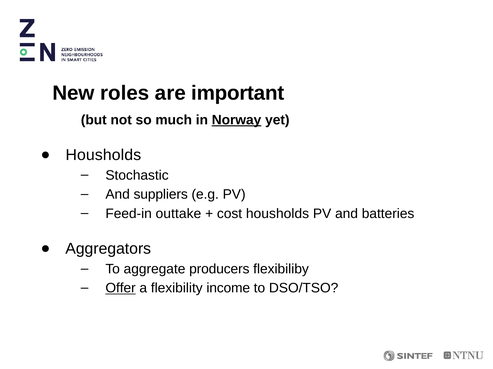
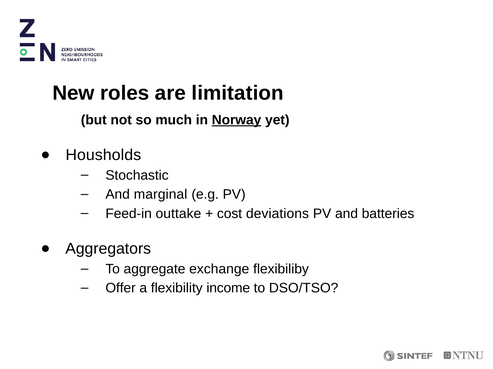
important: important -> limitation
suppliers: suppliers -> marginal
cost housholds: housholds -> deviations
producers: producers -> exchange
Offer underline: present -> none
